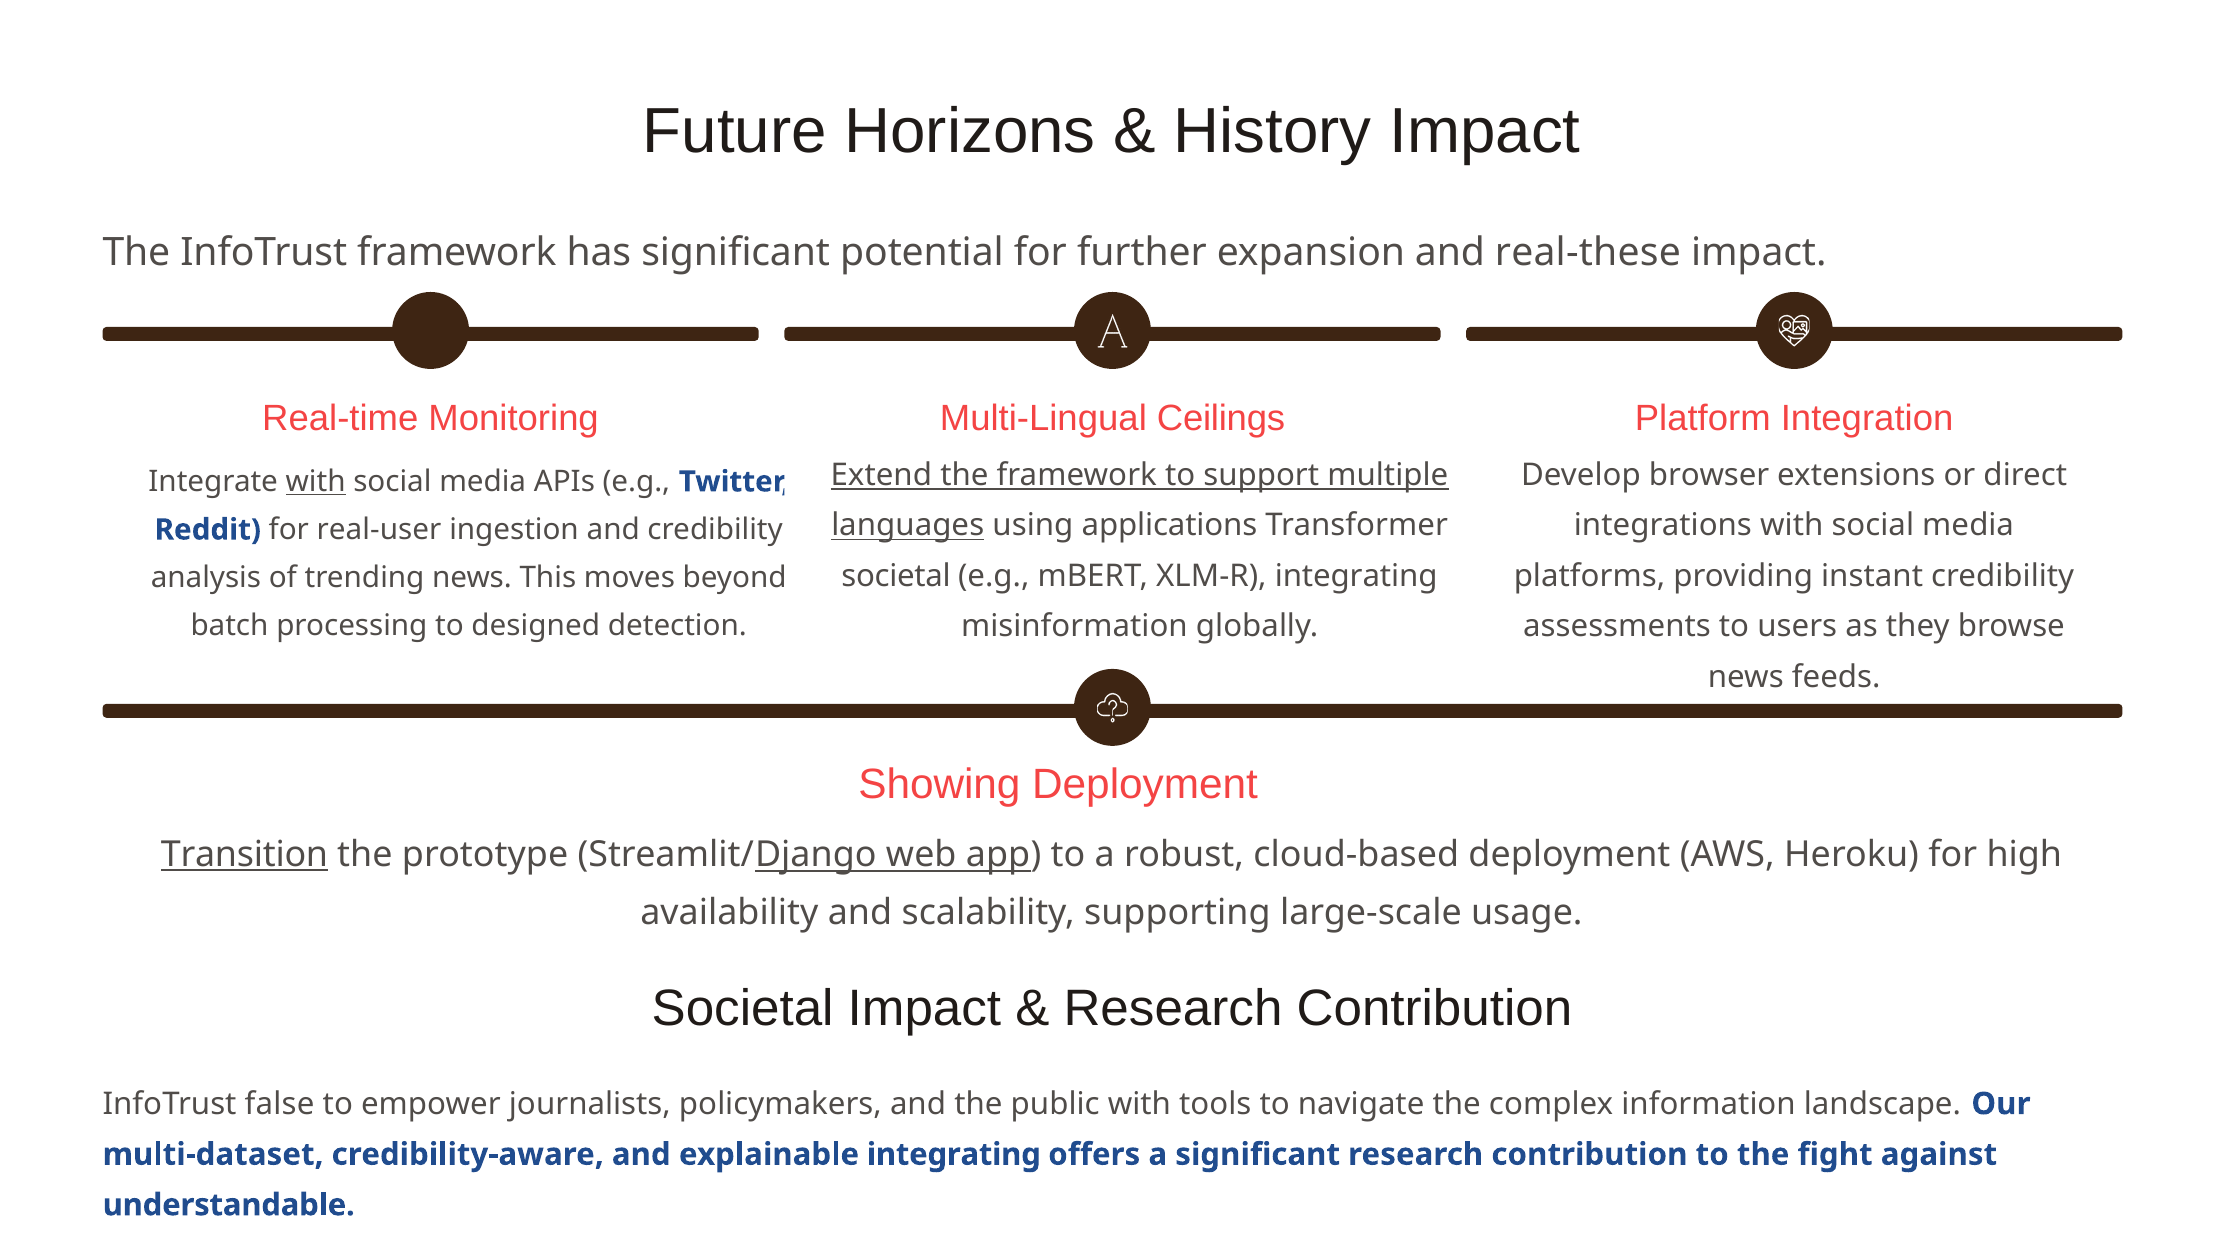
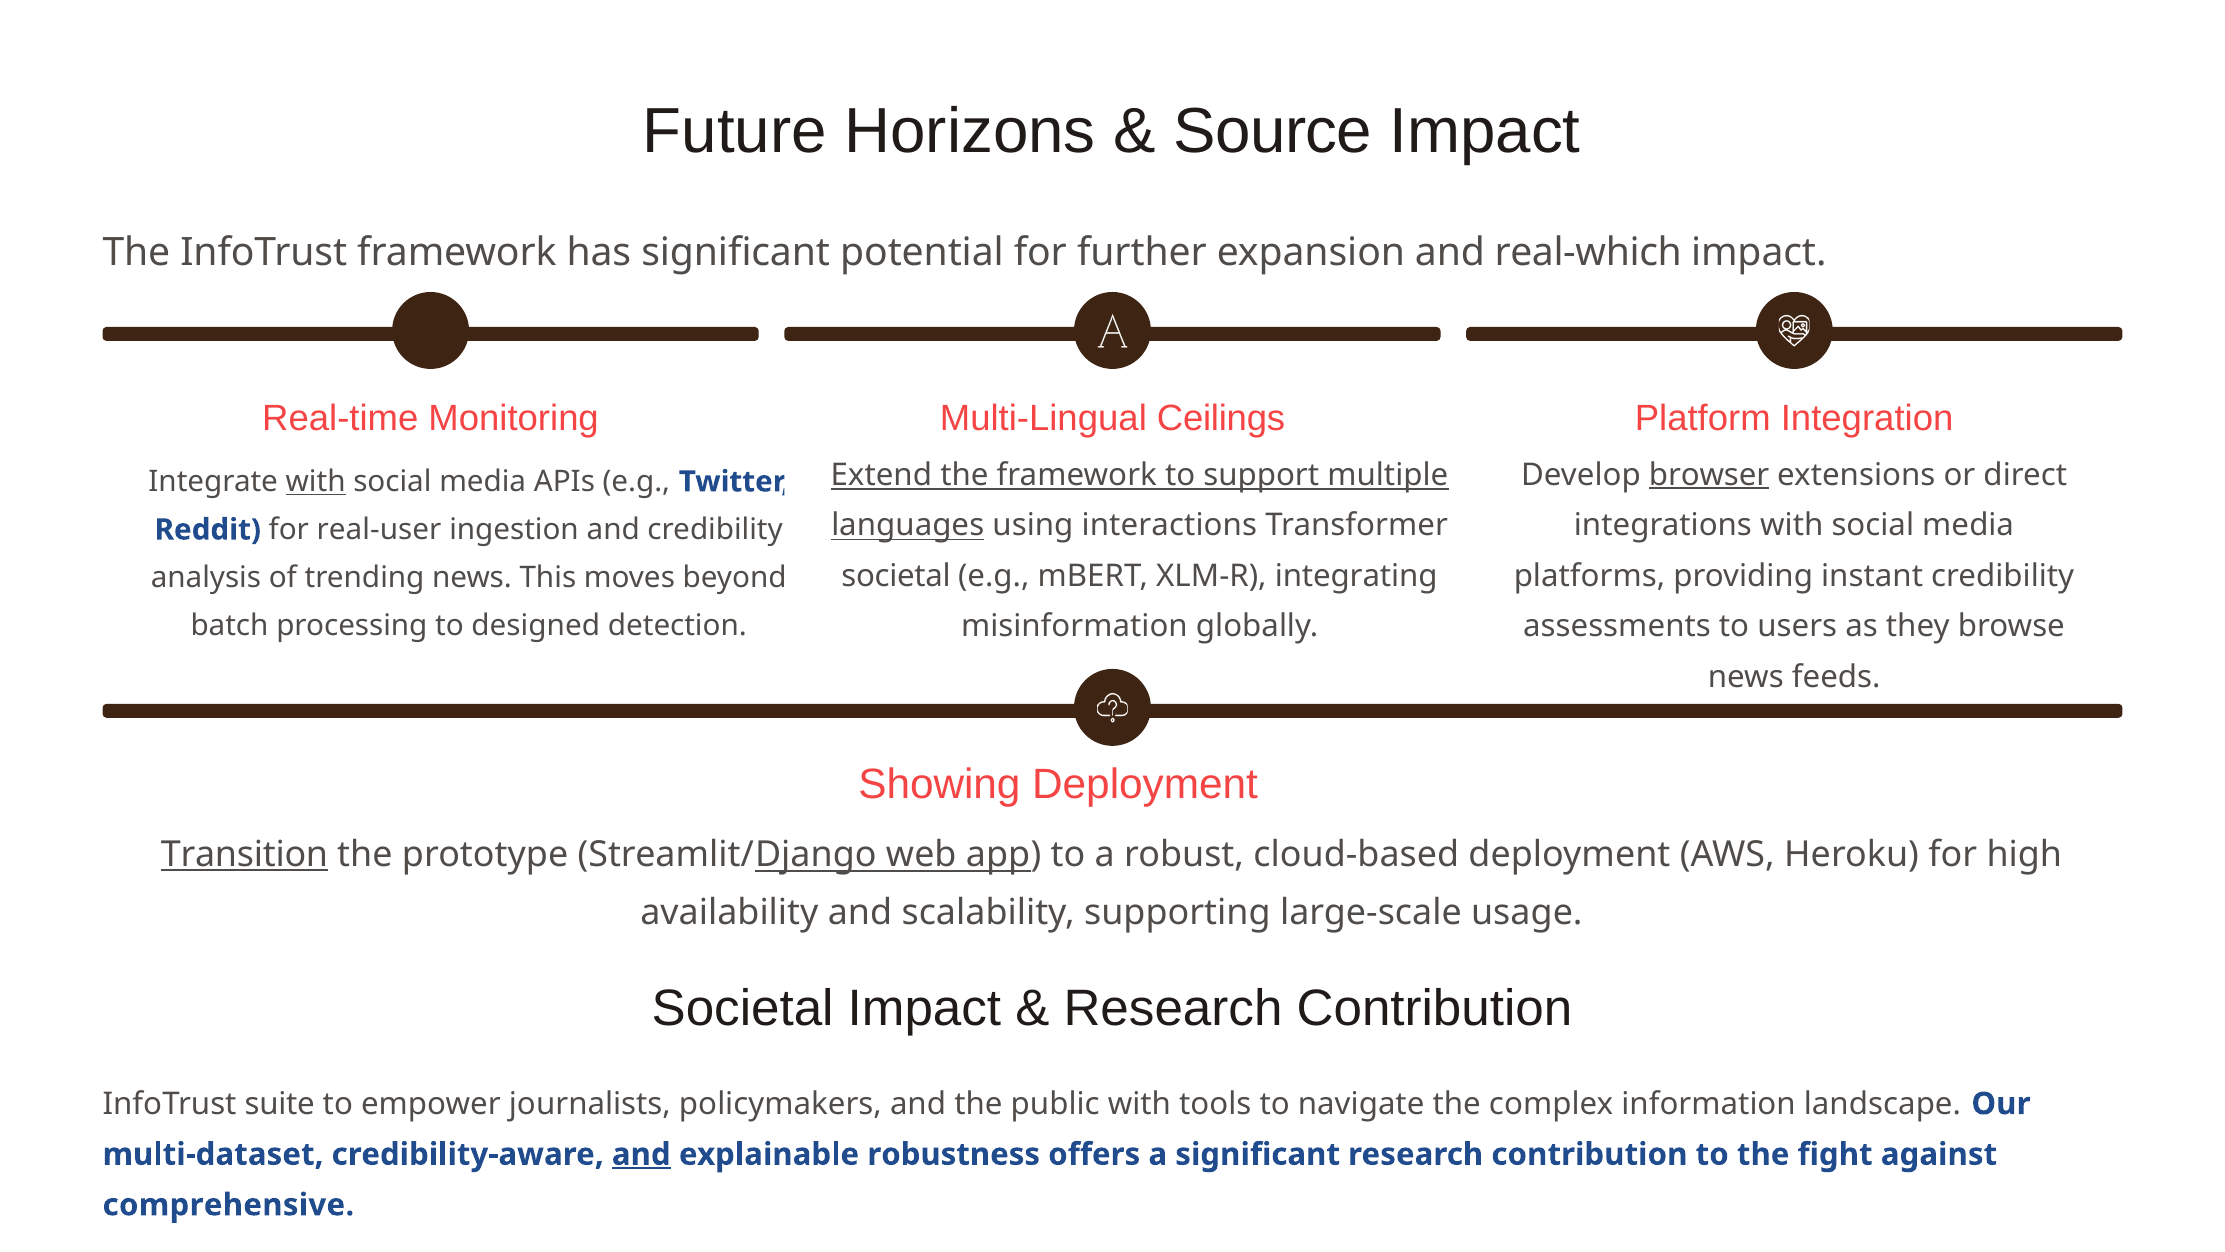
History: History -> Source
real-these: real-these -> real-which
browser underline: none -> present
applications: applications -> interactions
false: false -> suite
and at (641, 1154) underline: none -> present
explainable integrating: integrating -> robustness
understandable: understandable -> comprehensive
